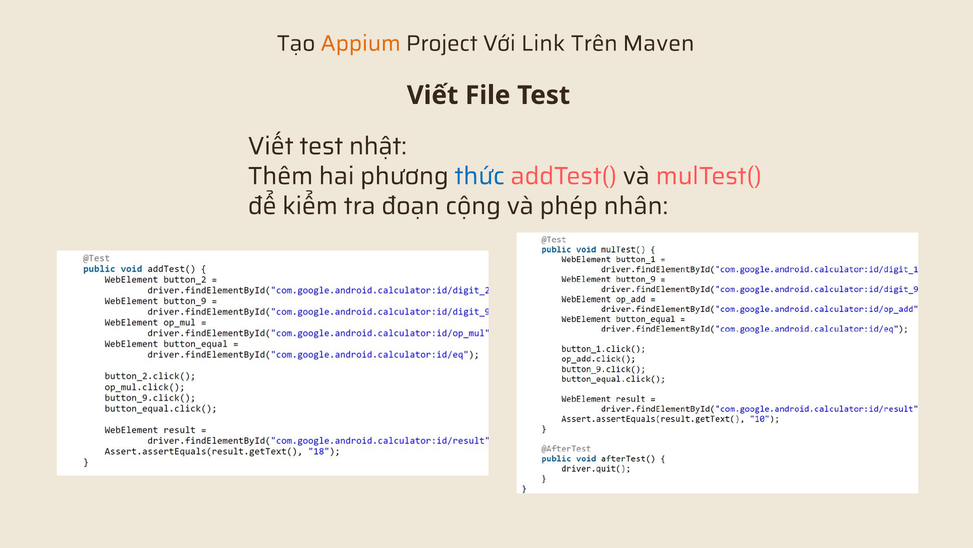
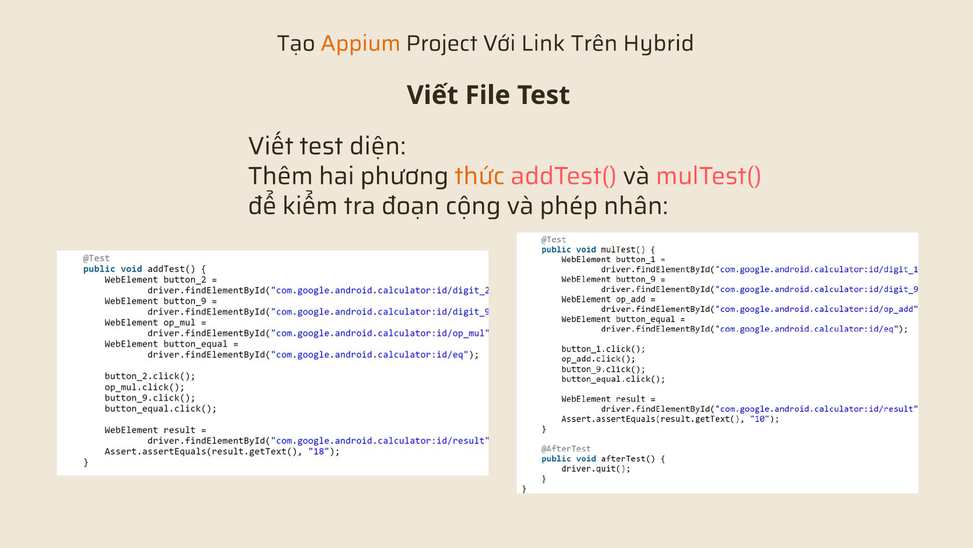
Maven: Maven -> Hybrid
nhật: nhật -> diện
thức colour: blue -> orange
